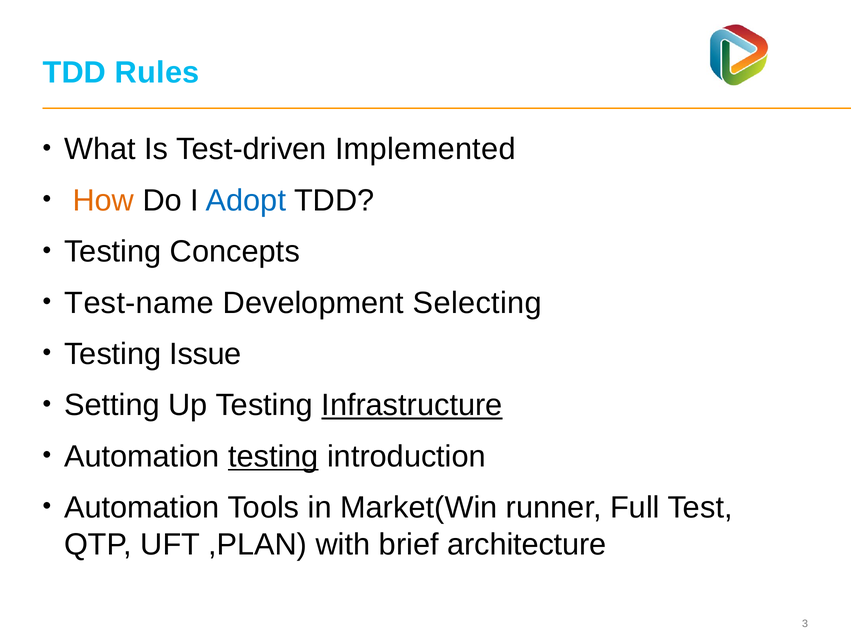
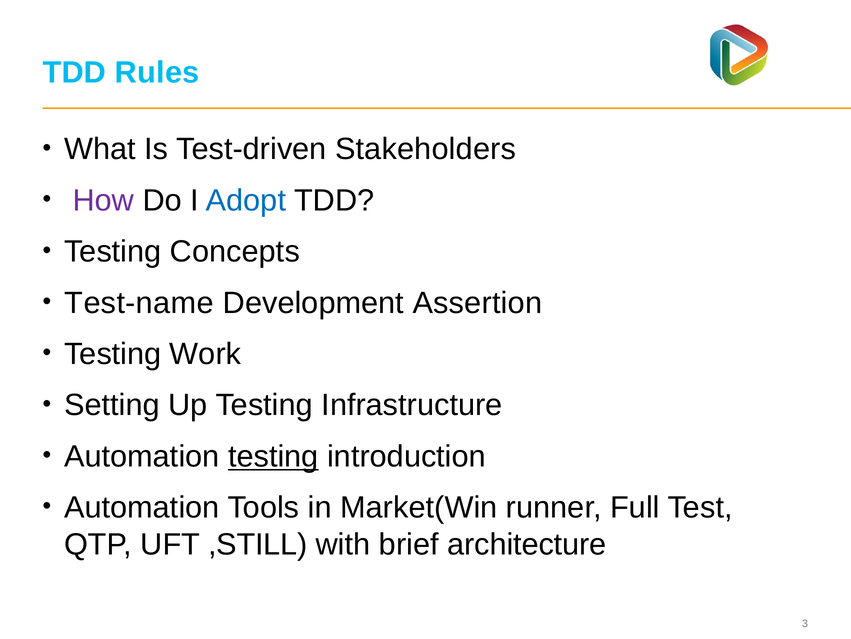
Implemented: Implemented -> Stakeholders
How colour: orange -> purple
Selecting: Selecting -> Assertion
Issue: Issue -> Work
Infrastructure underline: present -> none
,PLAN: ,PLAN -> ,STILL
